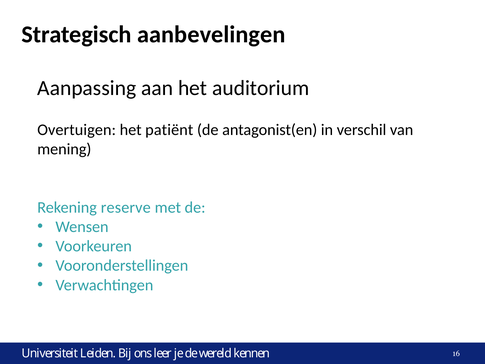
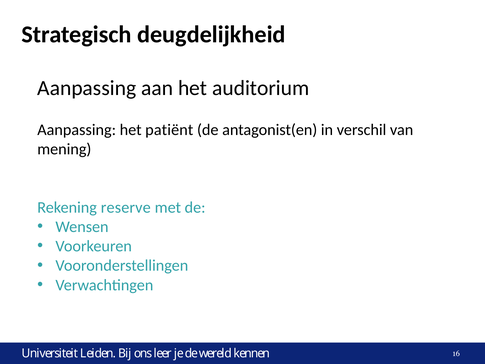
aanbevelingen: aanbevelingen -> deugdelijkheid
Overtuigen at (77, 130): Overtuigen -> Aanpassing
